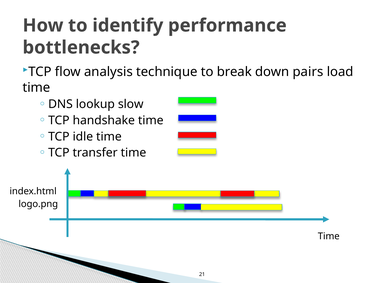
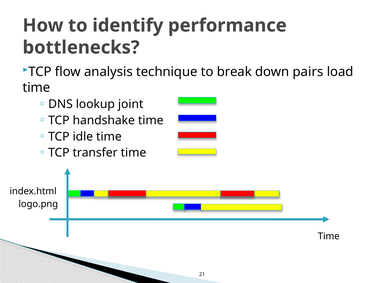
slow: slow -> joint
